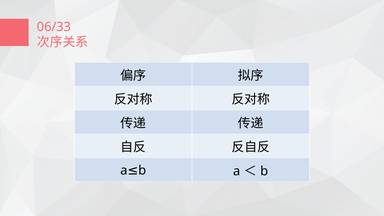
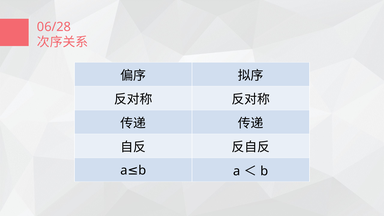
06/33: 06/33 -> 06/28
